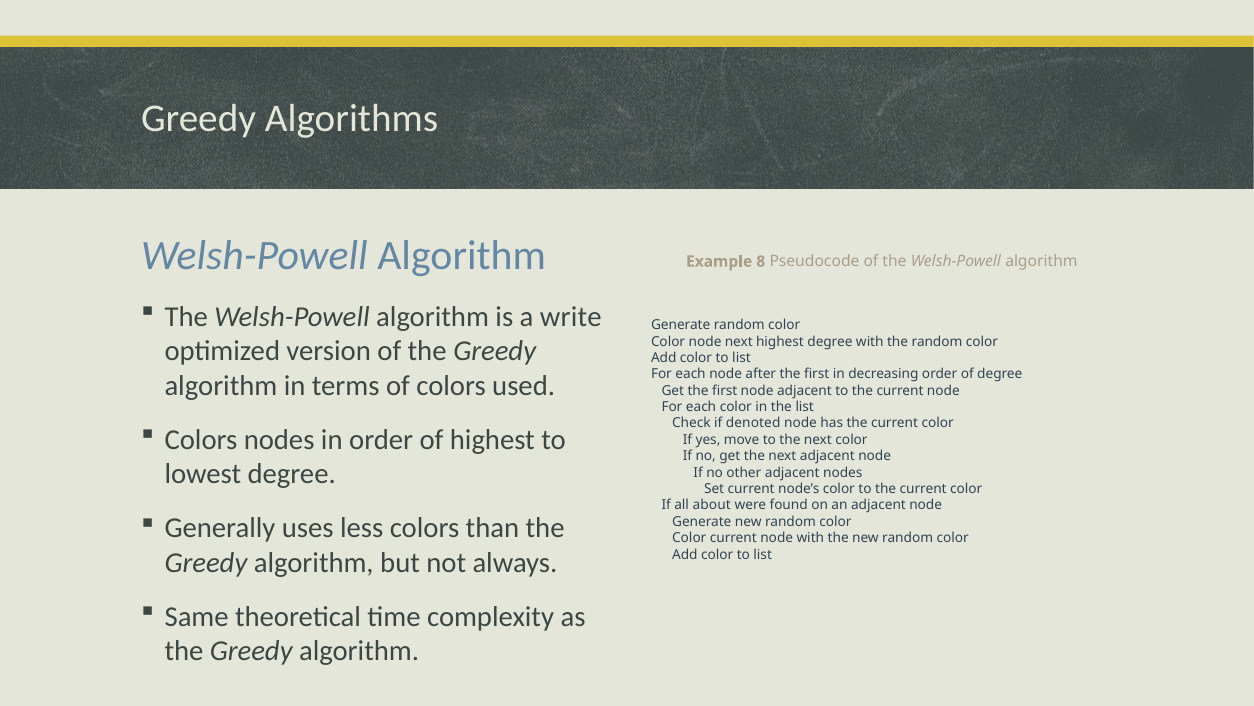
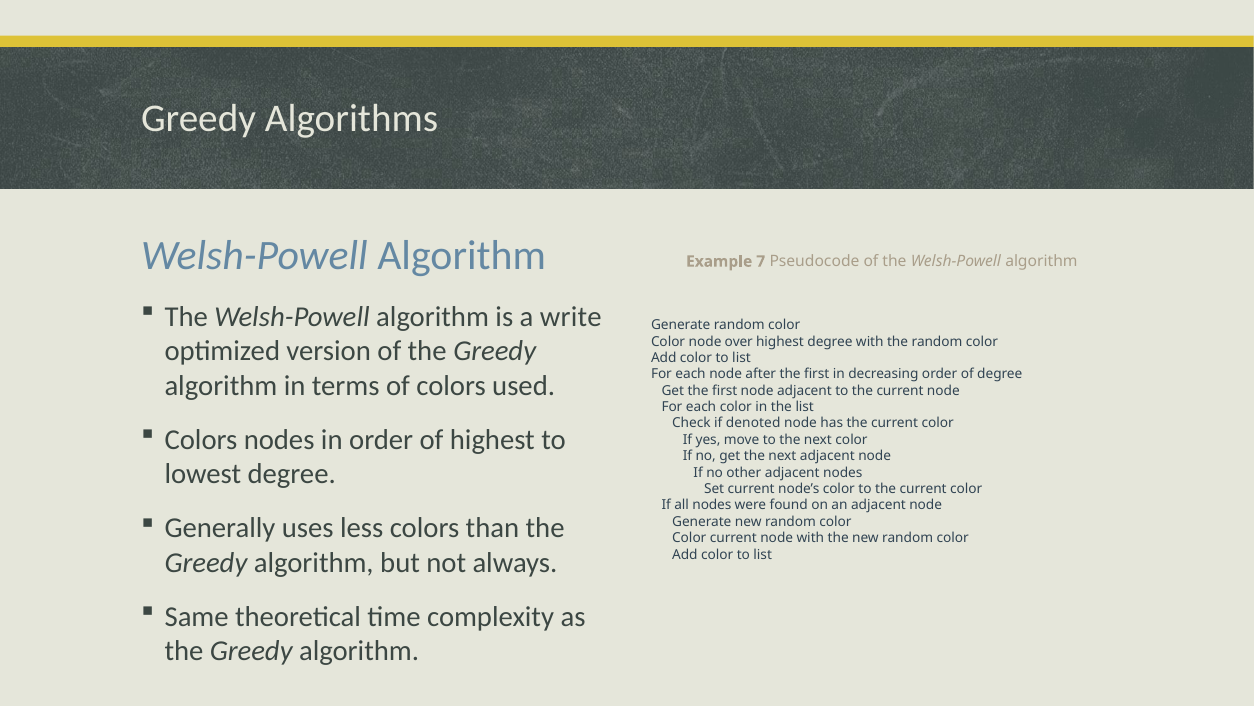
8: 8 -> 7
node next: next -> over
all about: about -> nodes
